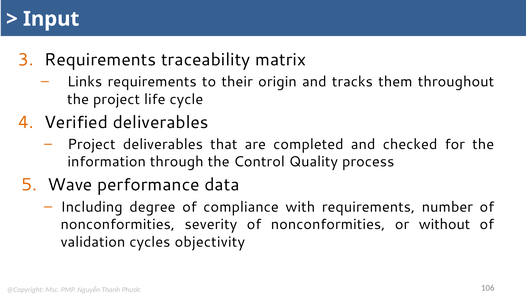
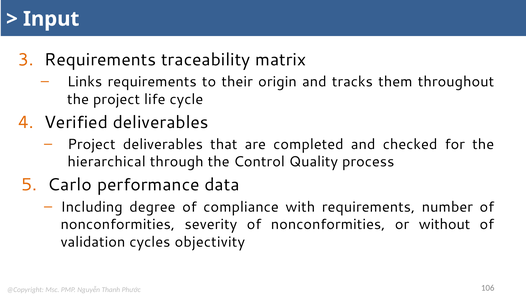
information: information -> hierarchical
Wave: Wave -> Carlo
